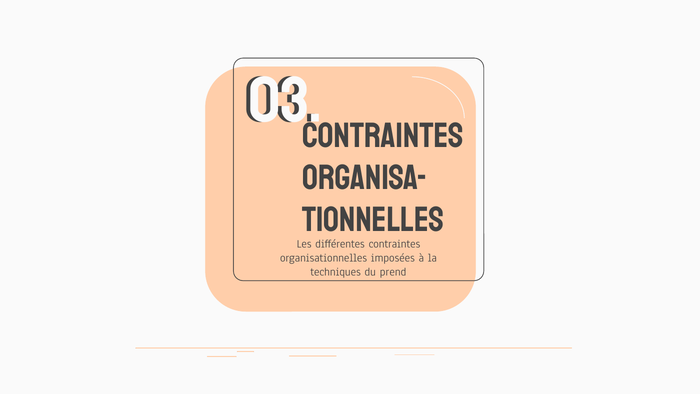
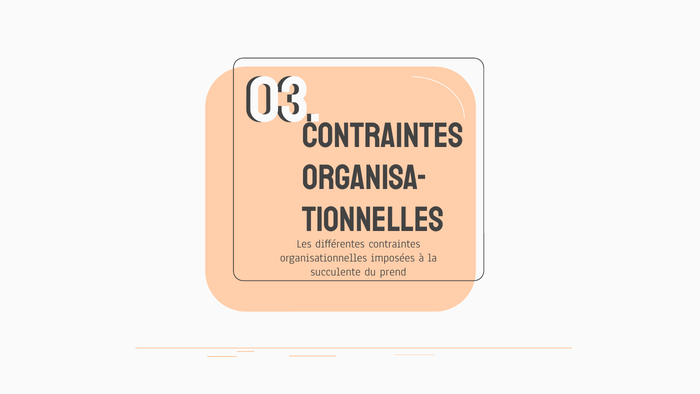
techniques: techniques -> succulente
